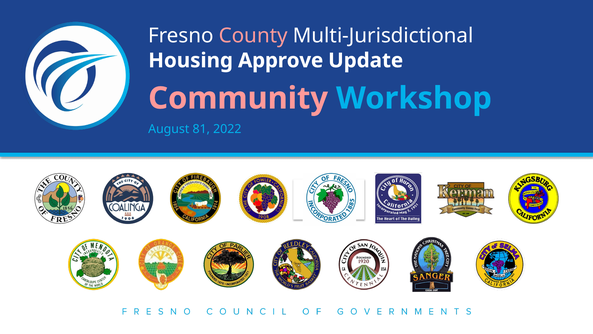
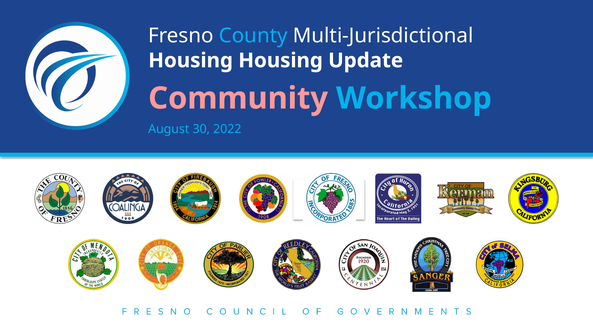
County colour: pink -> light blue
Housing Approve: Approve -> Housing
81: 81 -> 30
